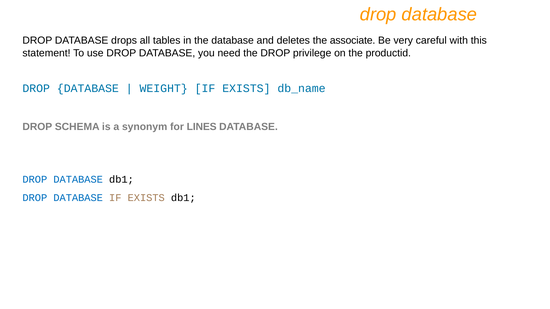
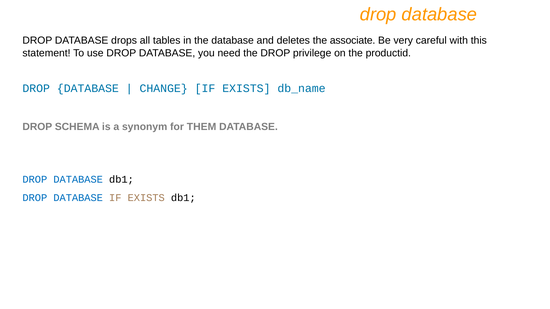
WEIGHT: WEIGHT -> CHANGE
LINES: LINES -> THEM
